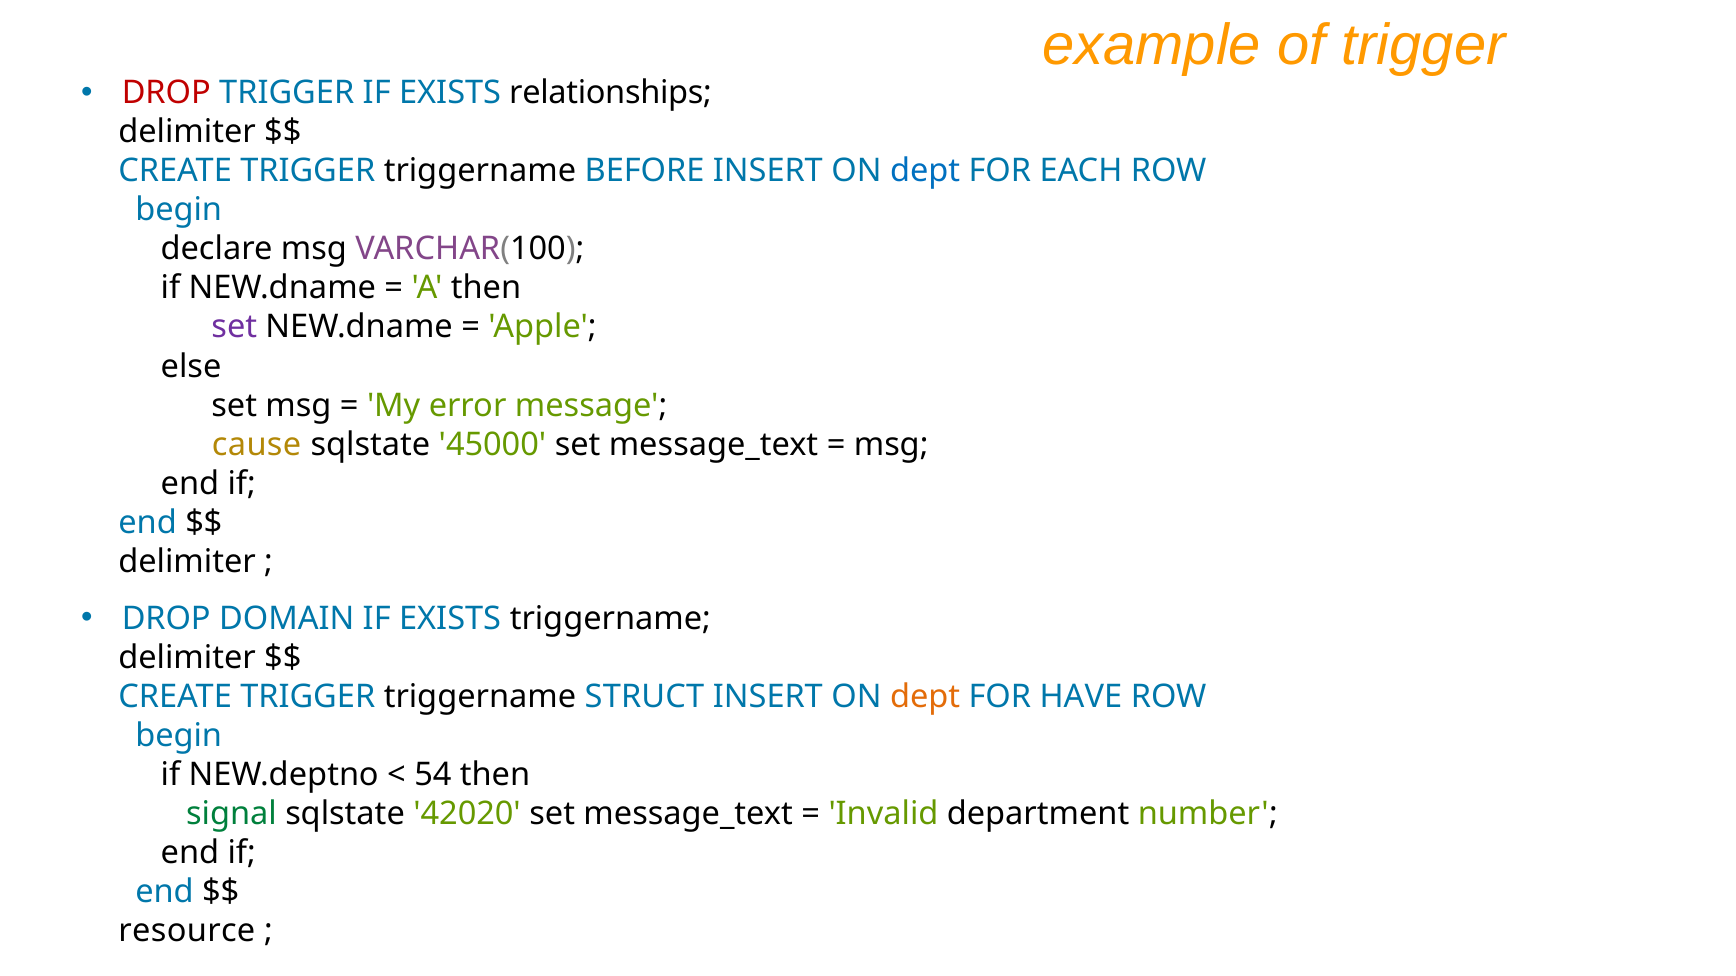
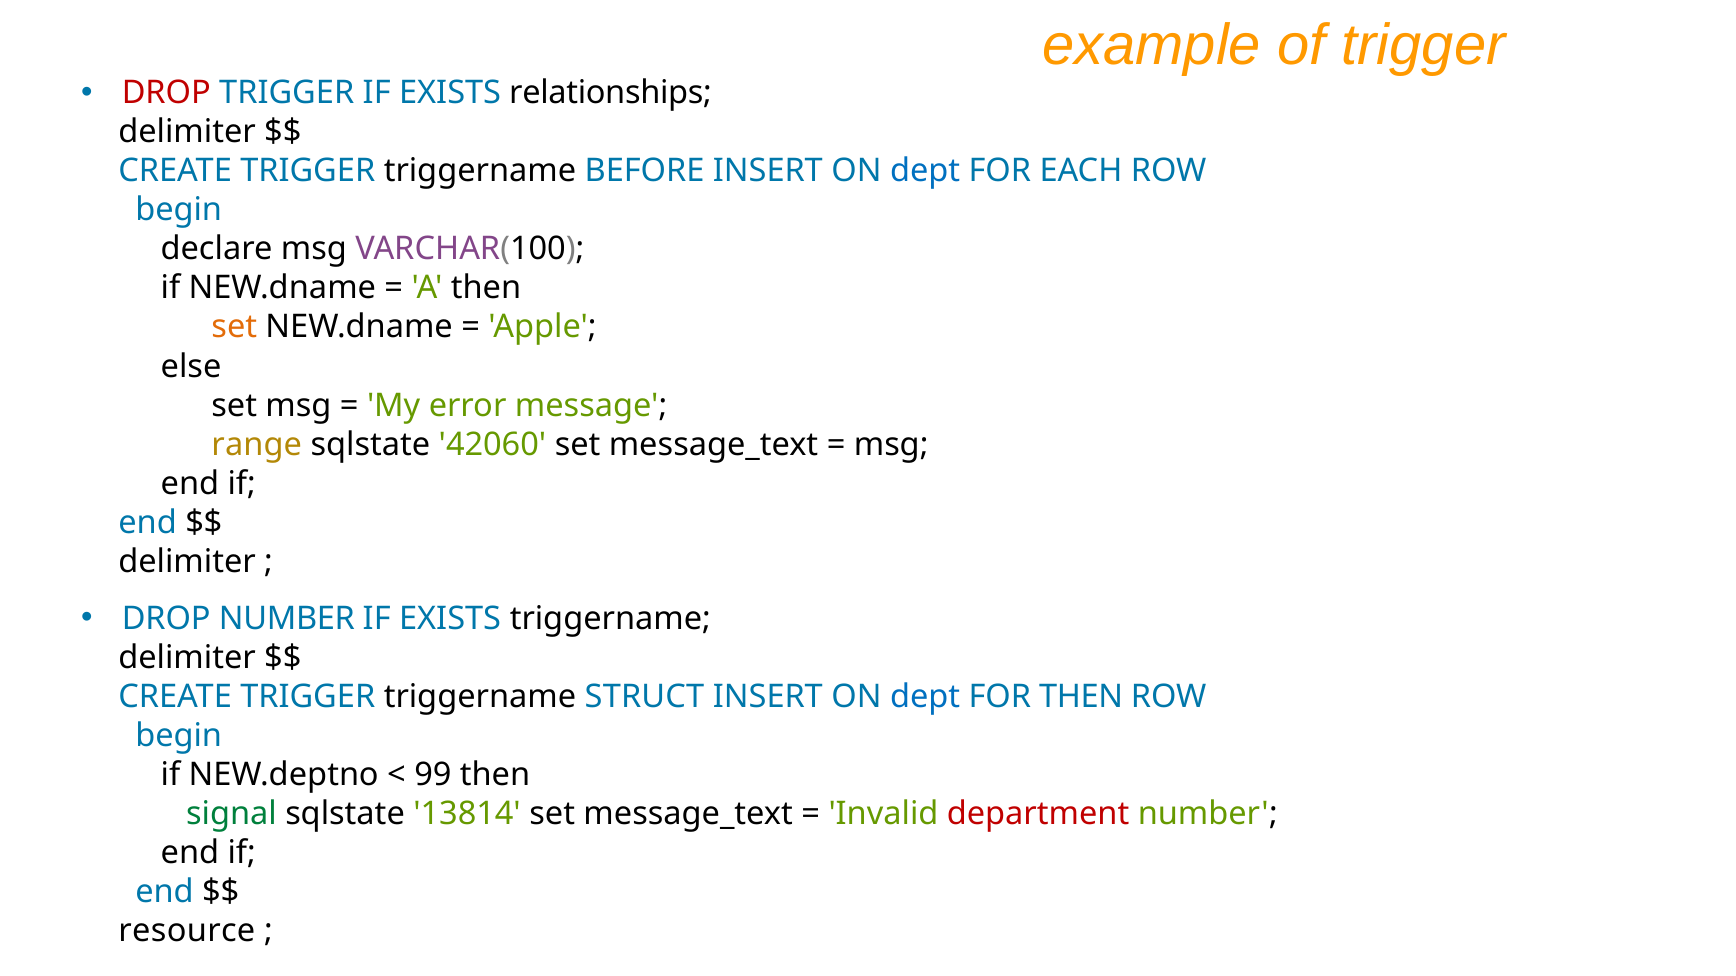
set at (234, 327) colour: purple -> orange
cause: cause -> range
45000: 45000 -> 42060
DROP DOMAIN: DOMAIN -> NUMBER
dept at (925, 697) colour: orange -> blue
FOR HAVE: HAVE -> THEN
54: 54 -> 99
42020: 42020 -> 13814
department colour: black -> red
